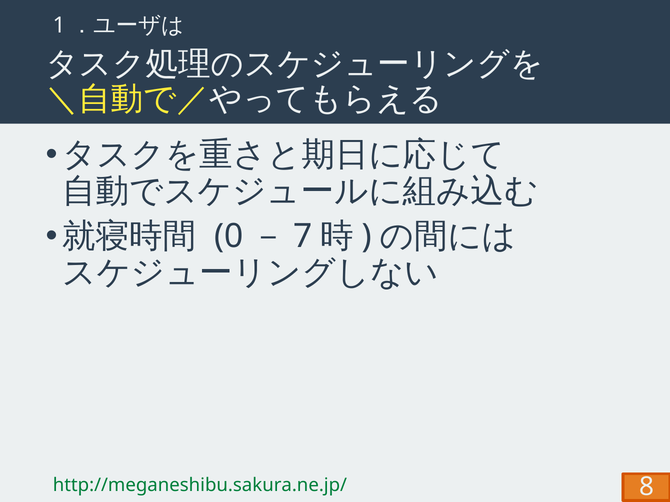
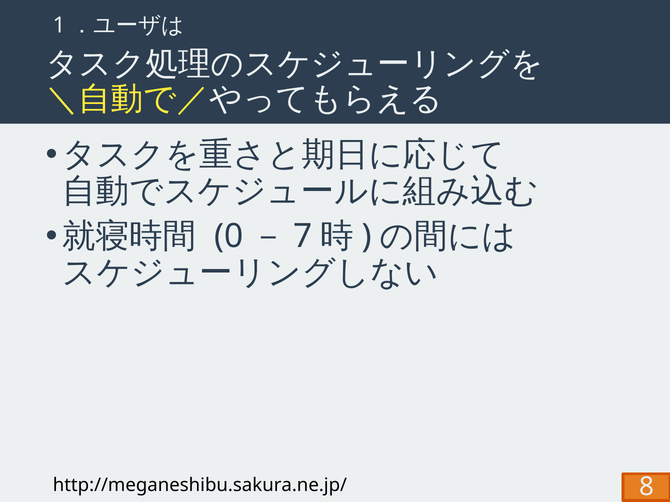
http://meganeshibu.sakura.ne.jp/ colour: green -> black
